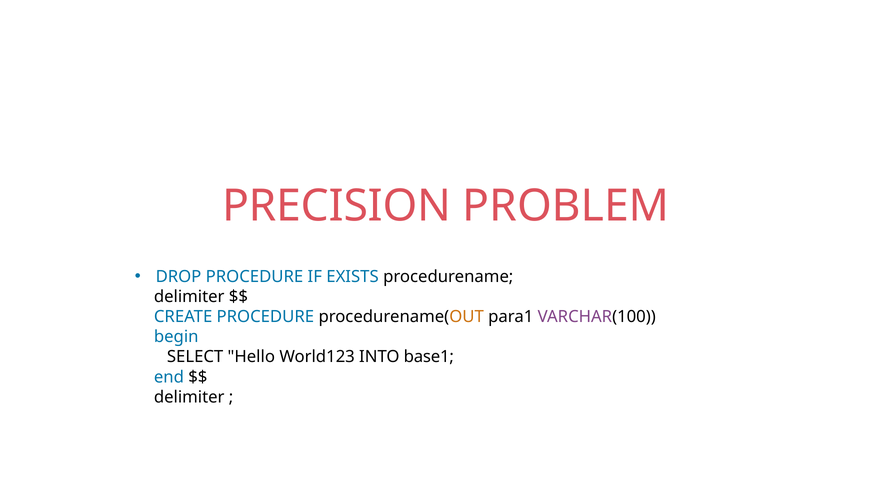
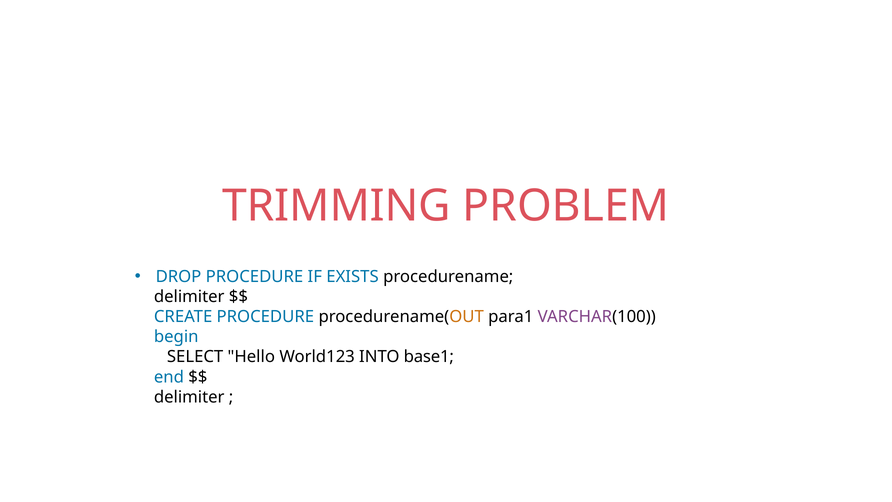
PRECISION: PRECISION -> TRIMMING
